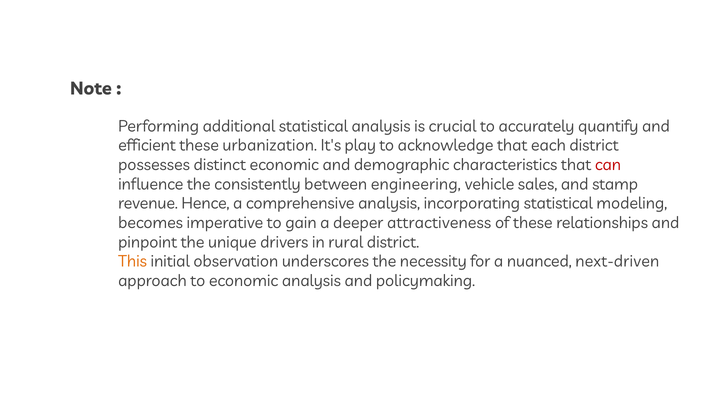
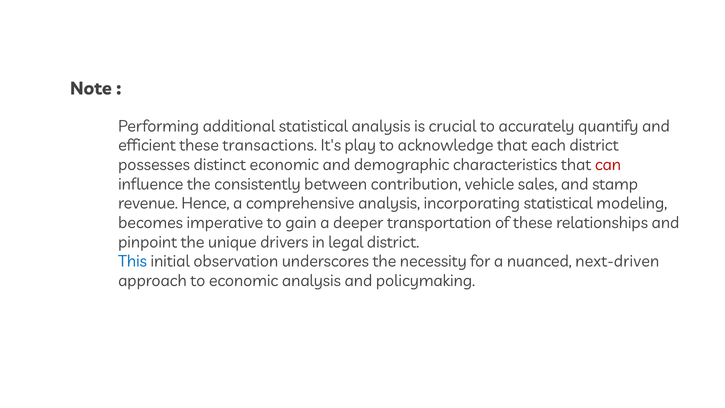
urbanization: urbanization -> transactions
engineering: engineering -> contribution
attractiveness: attractiveness -> transportation
rural: rural -> legal
This colour: orange -> blue
